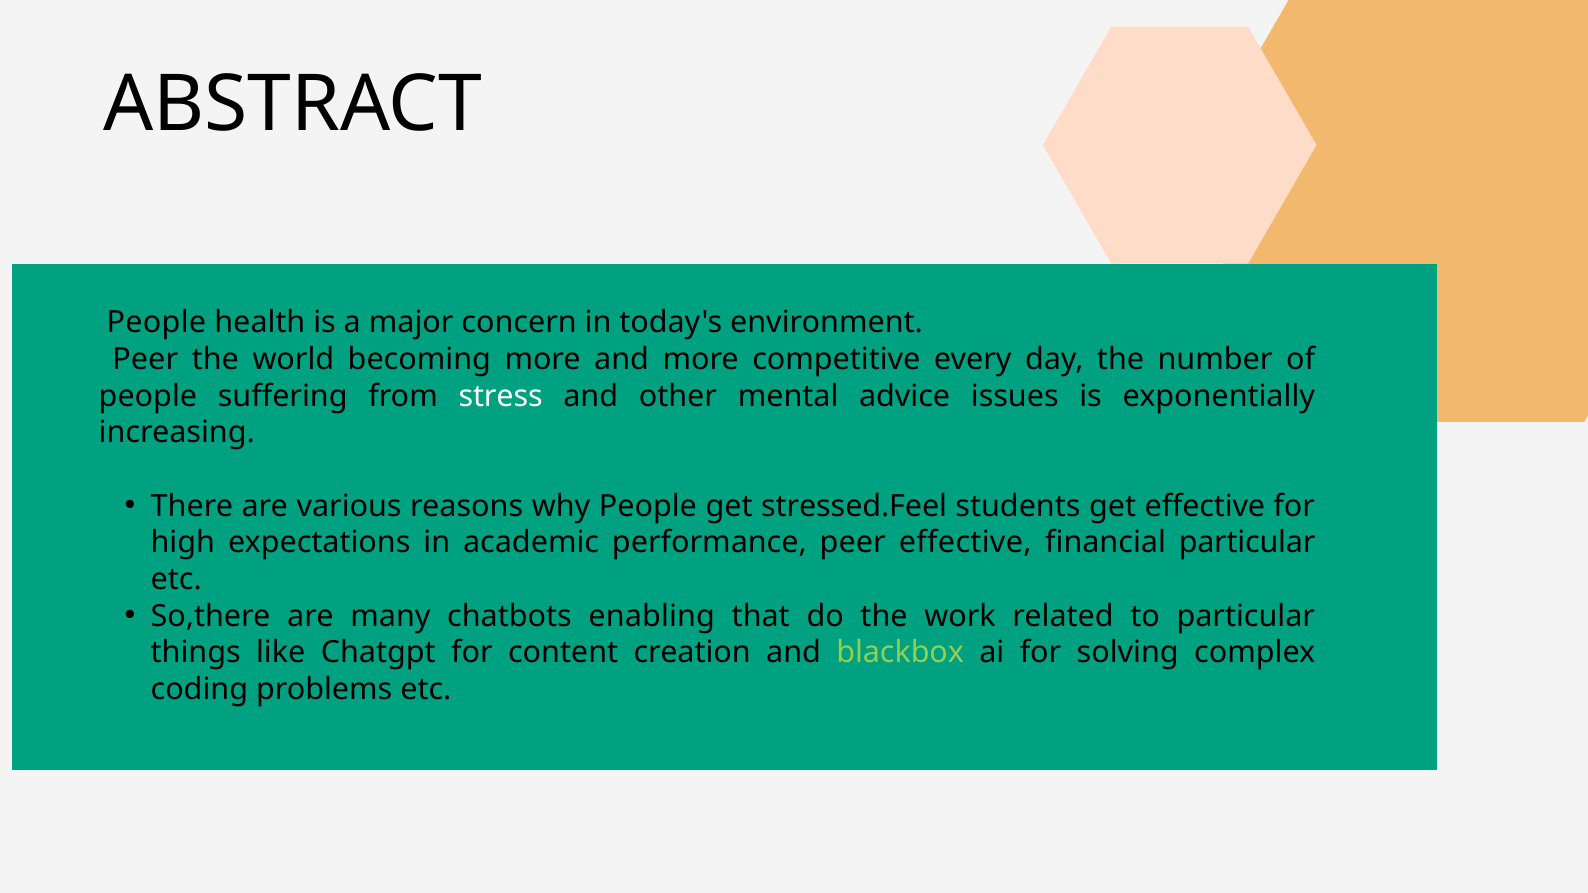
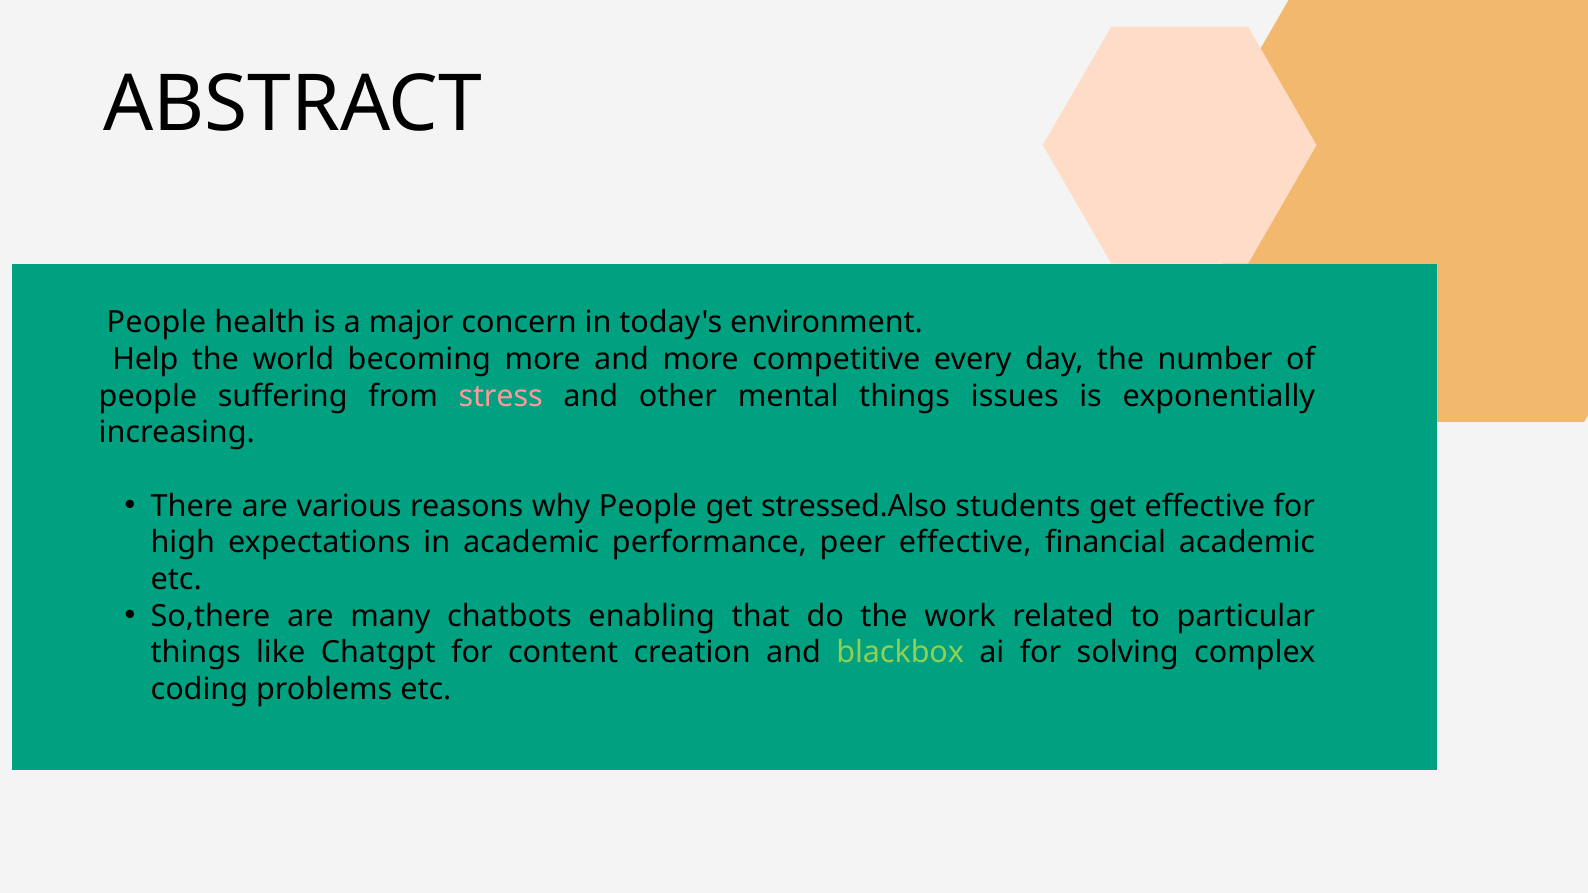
Peer at (145, 360): Peer -> Help
stress colour: white -> pink
mental advice: advice -> things
stressed.Feel: stressed.Feel -> stressed.Also
financial particular: particular -> academic
